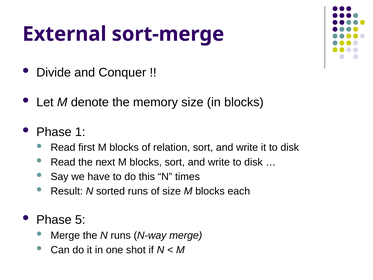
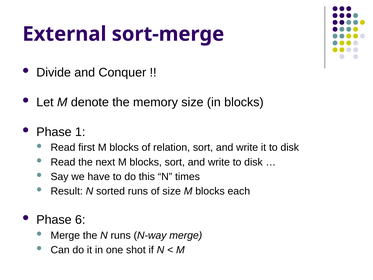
5: 5 -> 6
